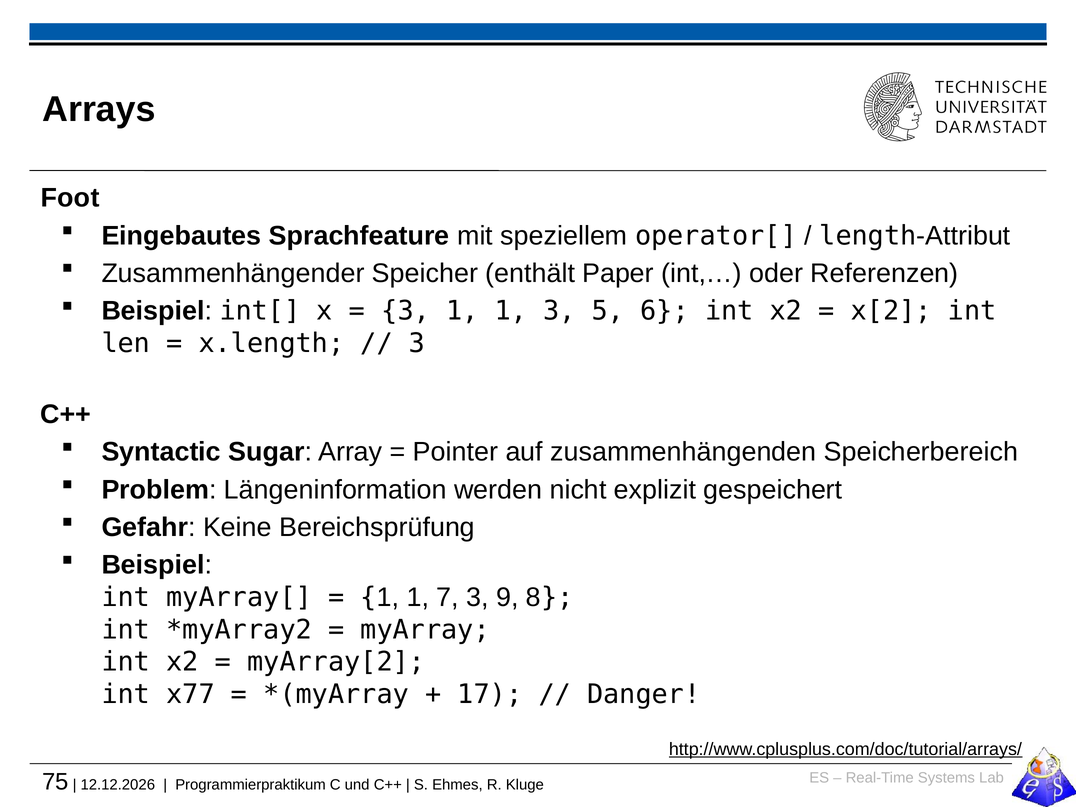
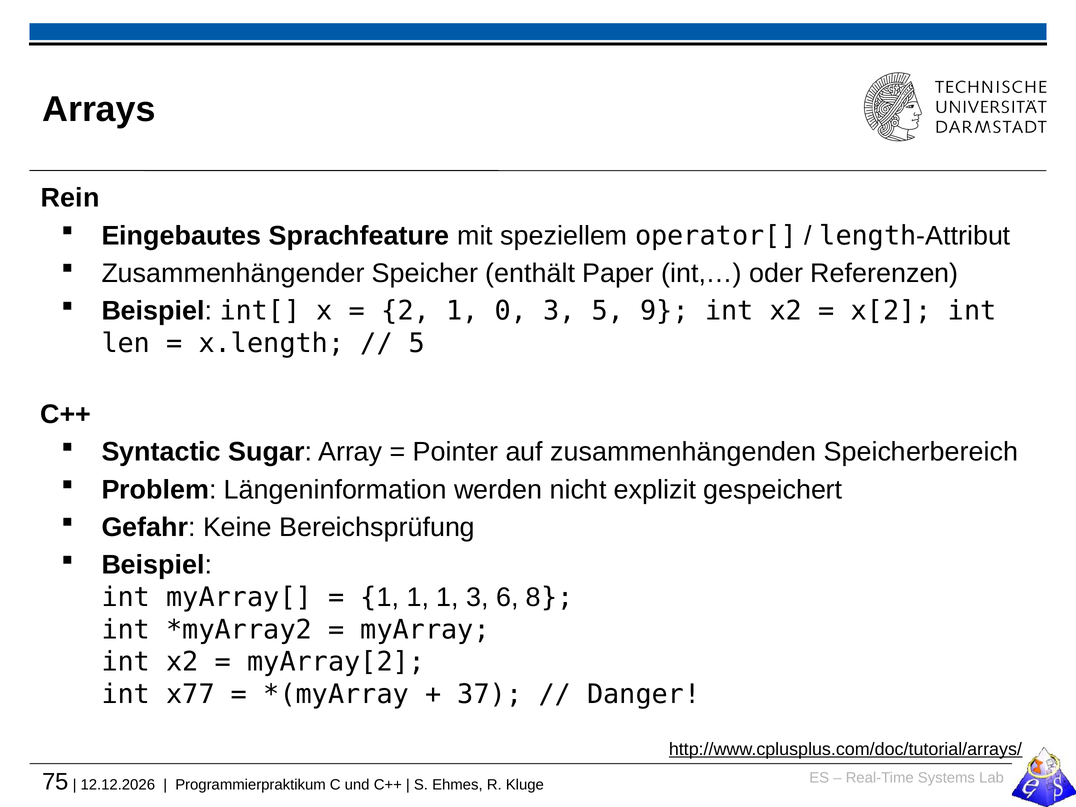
Foot: Foot -> Rein
3 at (406, 311): 3 -> 2
1 at (511, 311): 1 -> 0
6: 6 -> 9
3 at (417, 343): 3 -> 5
1 1 7: 7 -> 1
9: 9 -> 6
17: 17 -> 37
